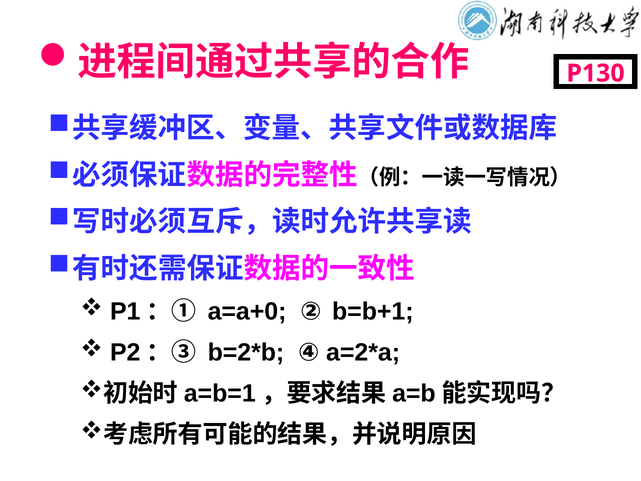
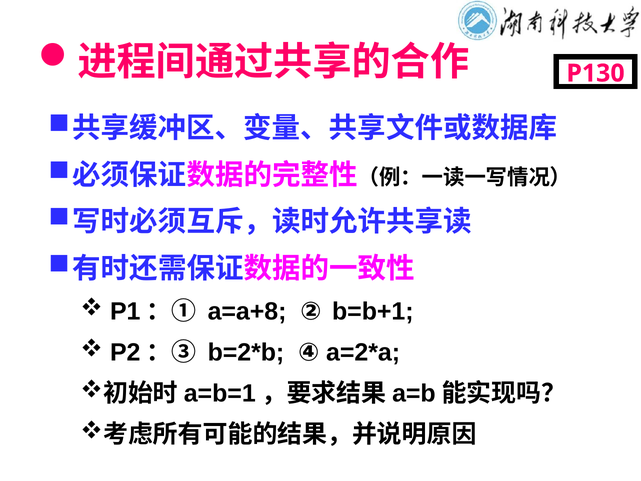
a=a+0: a=a+0 -> a=a+8
